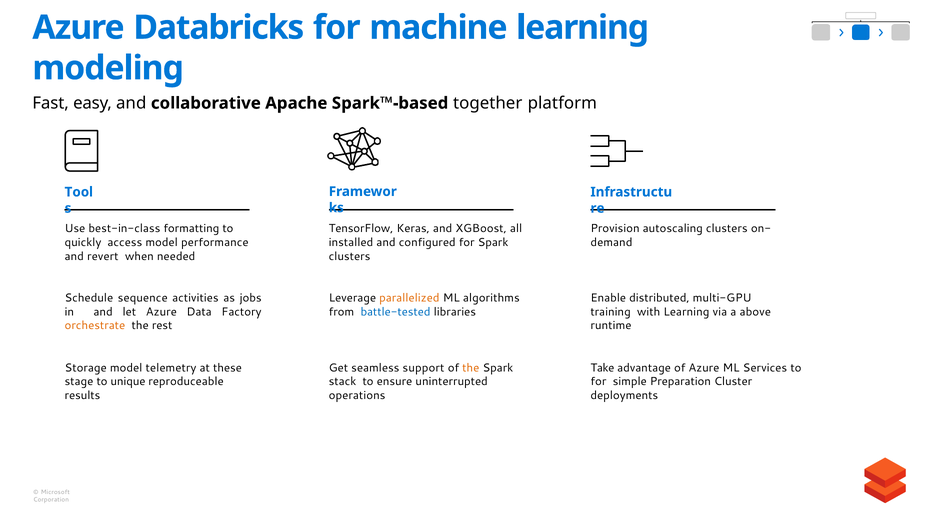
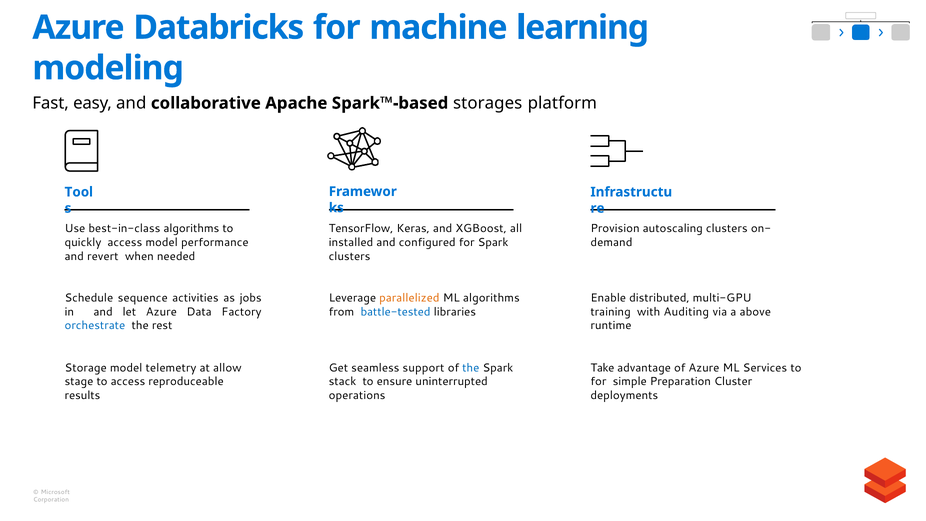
together: together -> storages
best-in-class formatting: formatting -> algorithms
with Learning: Learning -> Auditing
orchestrate colour: orange -> blue
these: these -> allow
the at (471, 368) colour: orange -> blue
to unique: unique -> access
